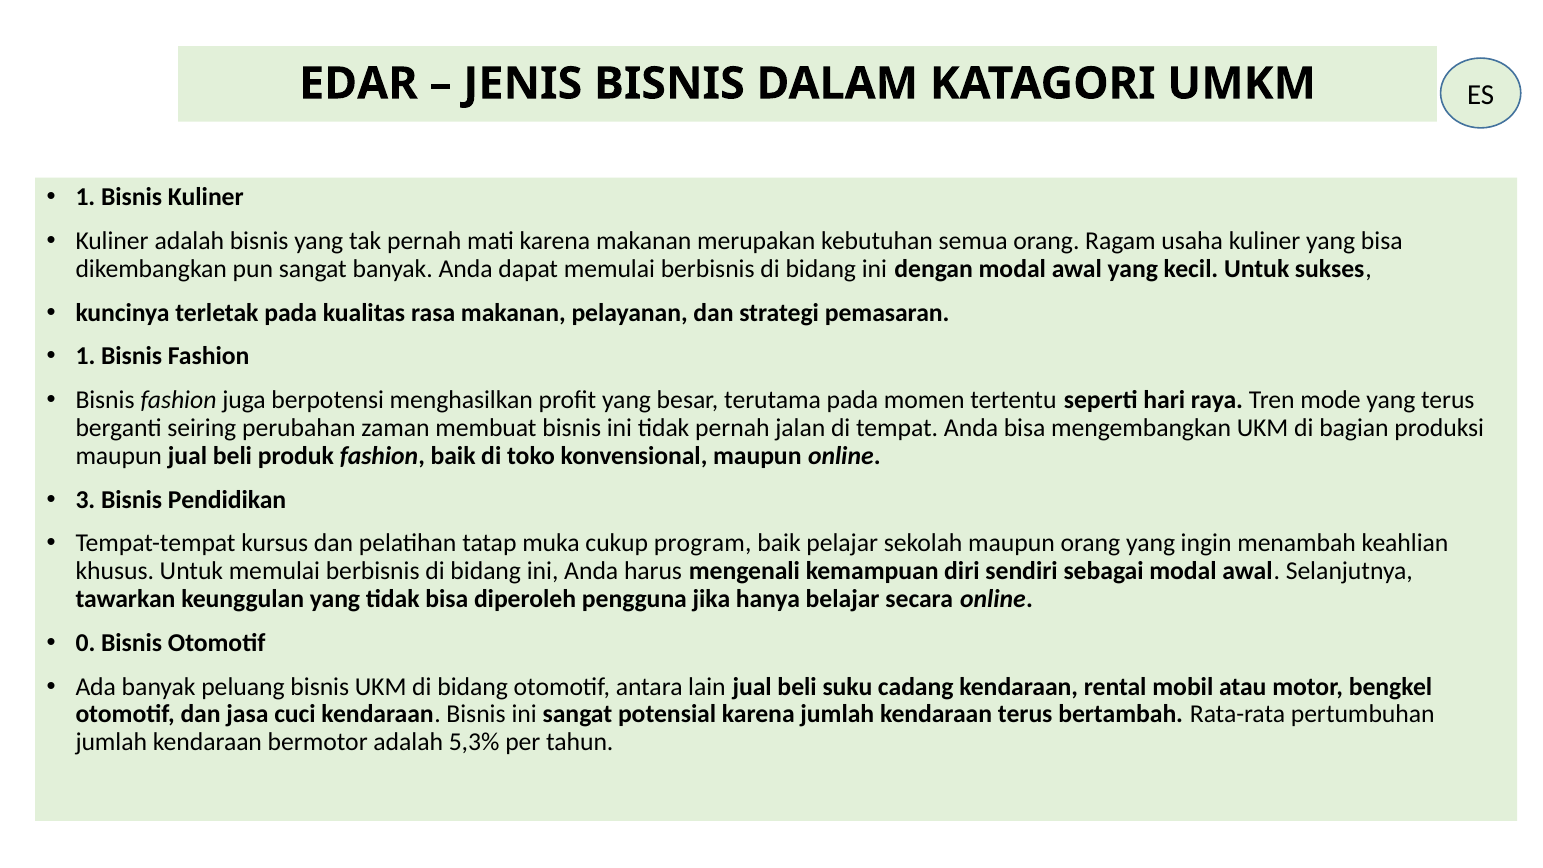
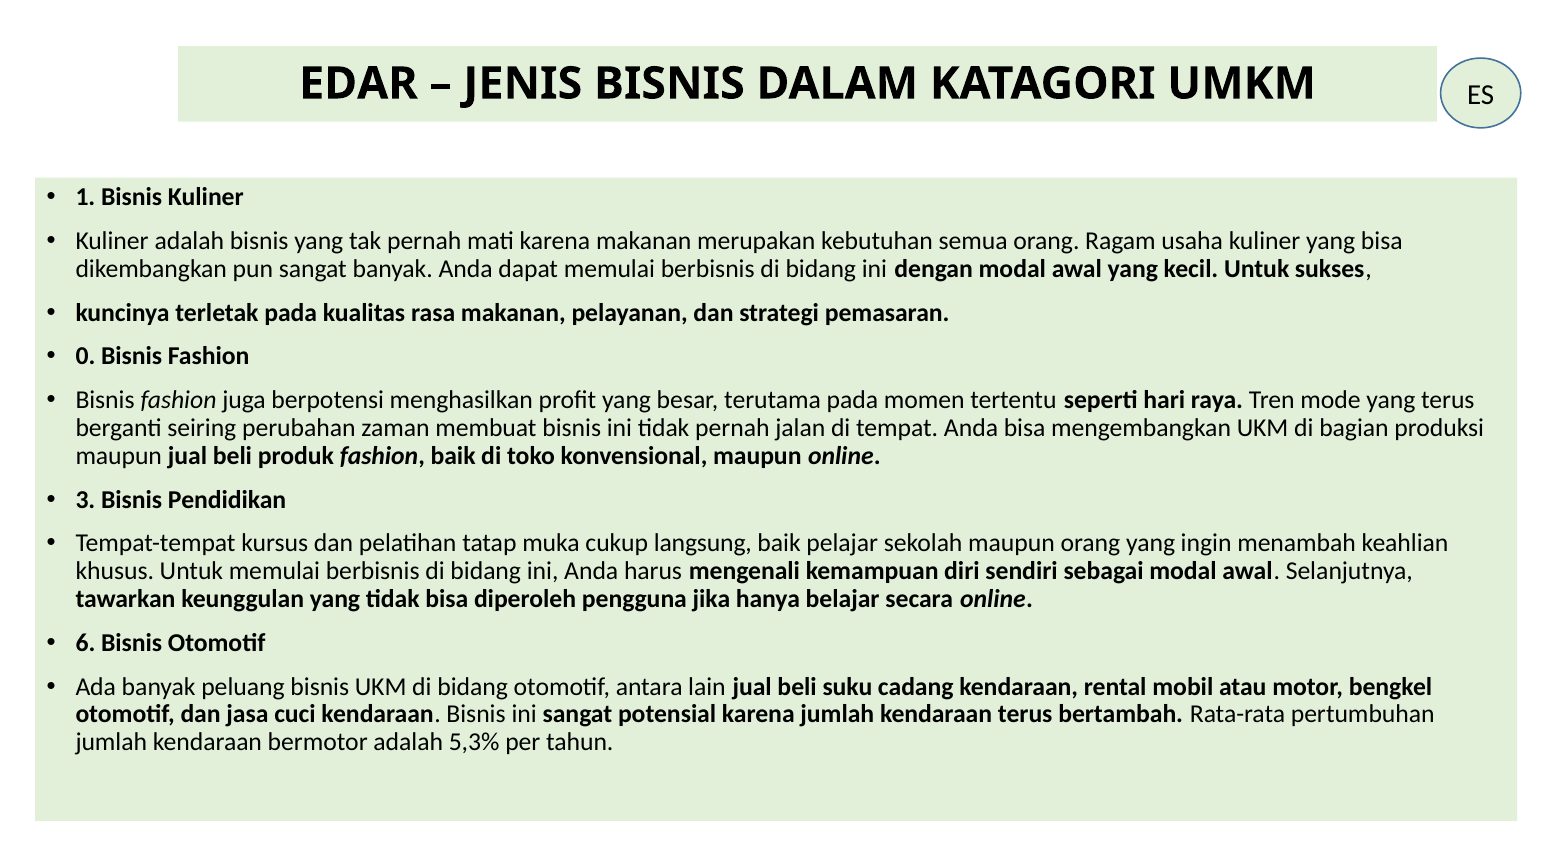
1 at (85, 356): 1 -> 0
program: program -> langsung
0: 0 -> 6
